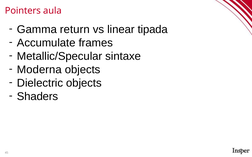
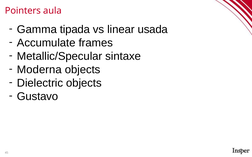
return: return -> tipada
tipada: tipada -> usada
Shaders: Shaders -> Gustavo
